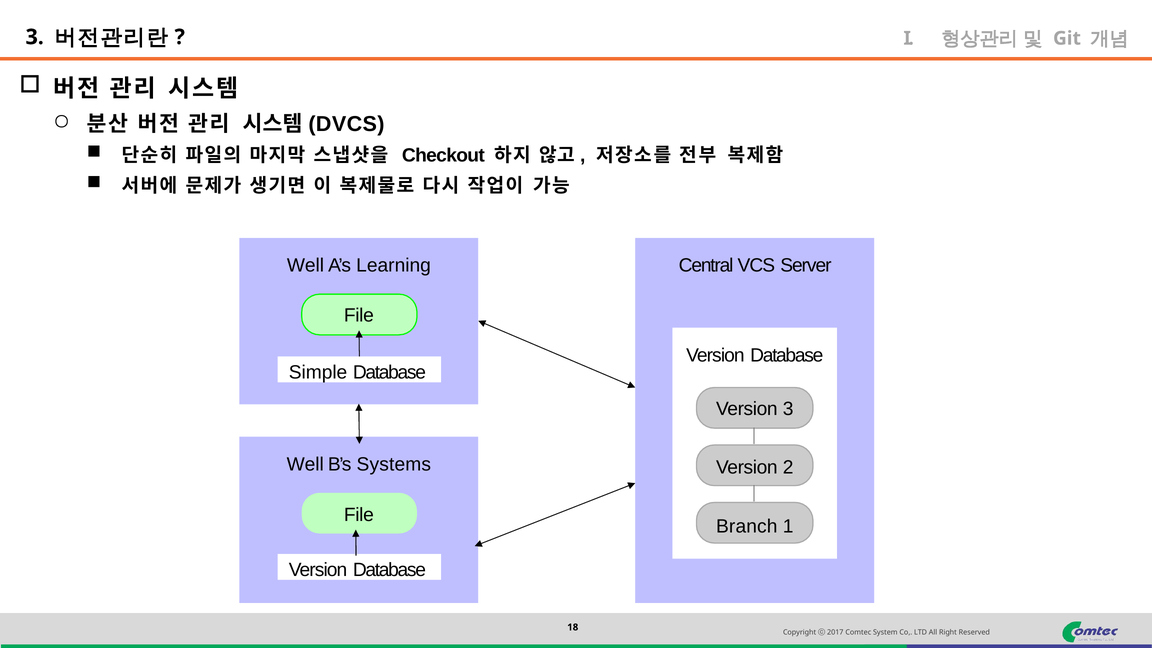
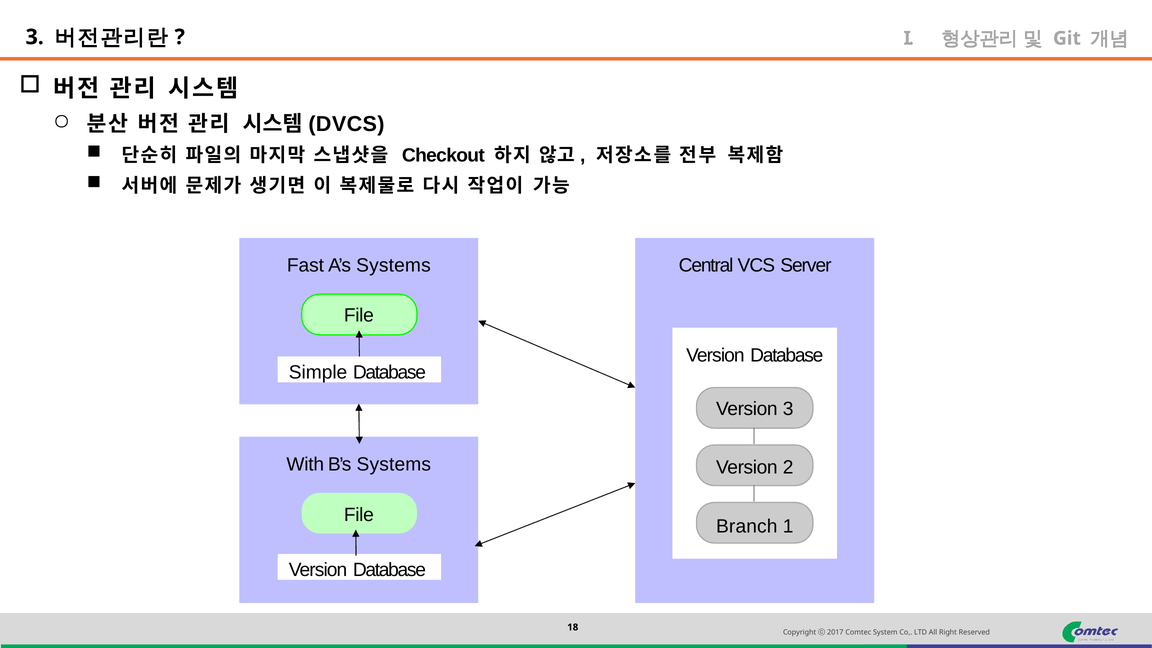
Well at (305, 266): Well -> Fast
A’s Learning: Learning -> Systems
Well at (305, 464): Well -> With
